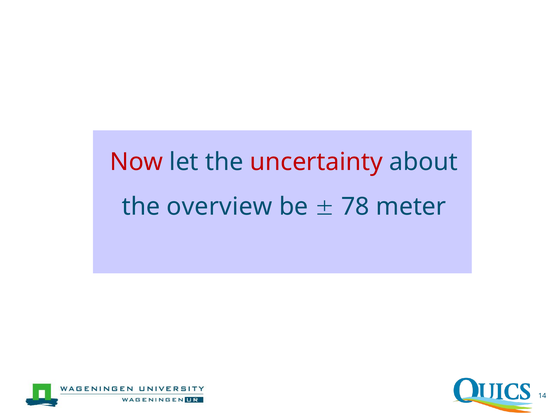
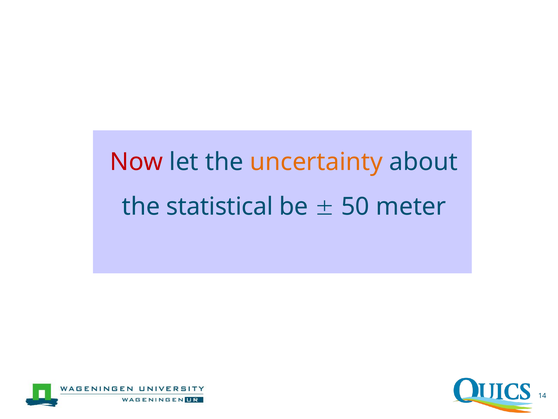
uncertainty colour: red -> orange
overview: overview -> statistical
78: 78 -> 50
